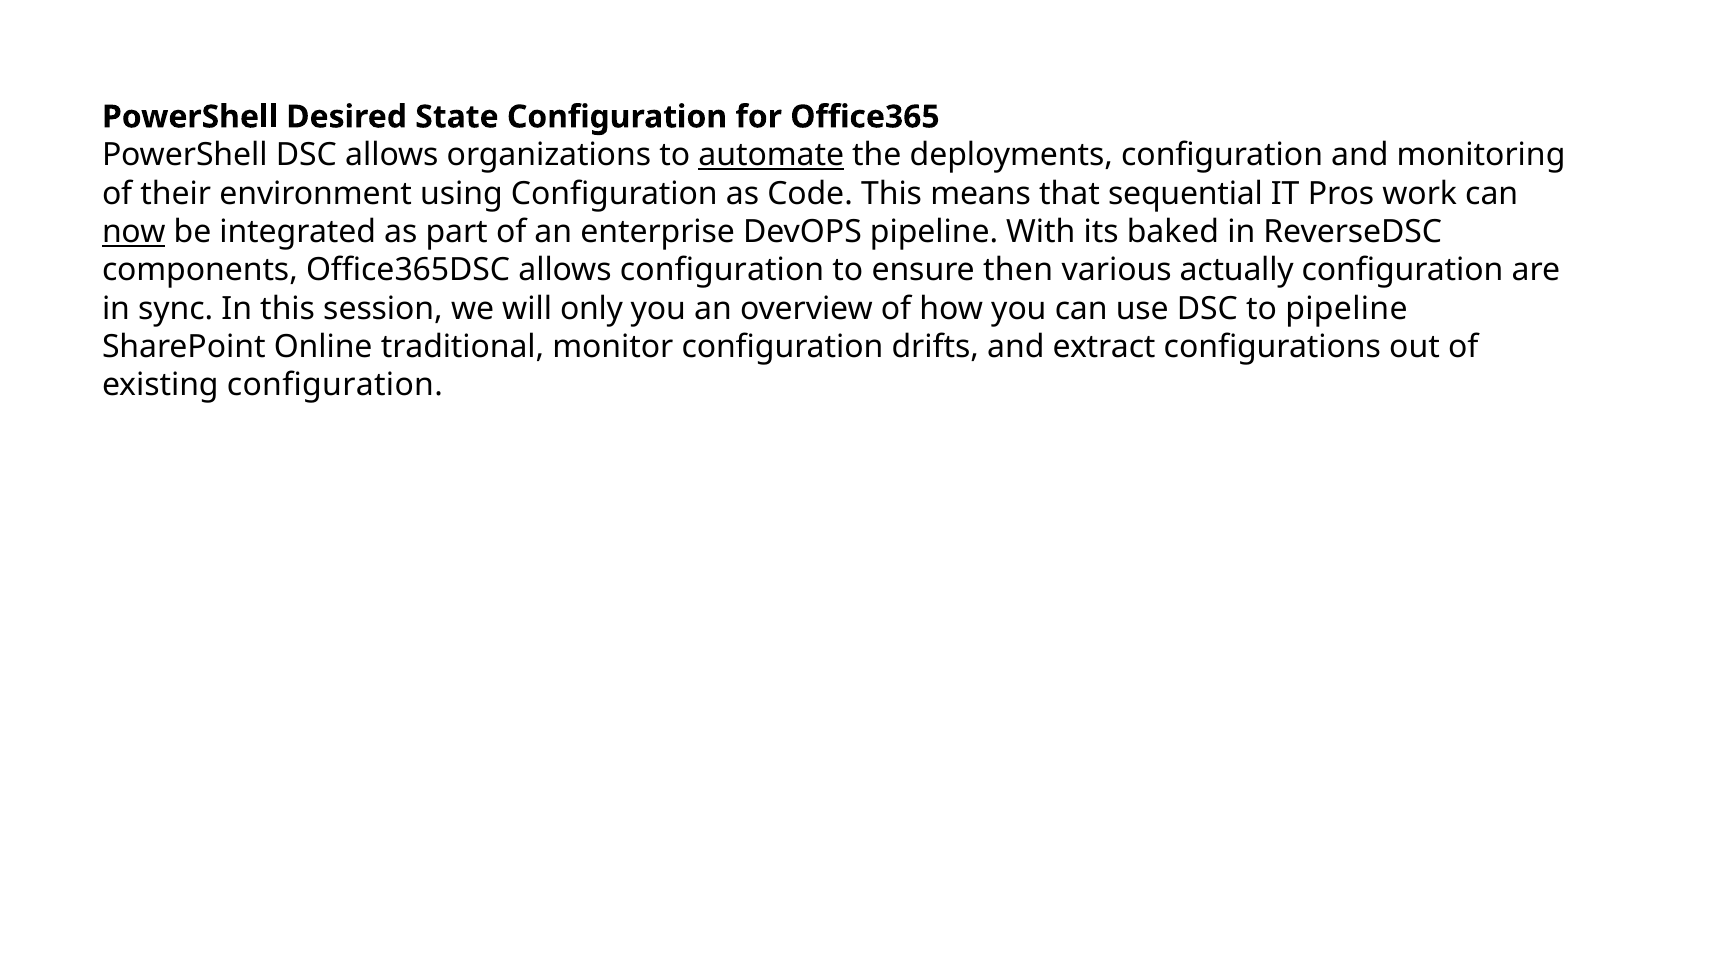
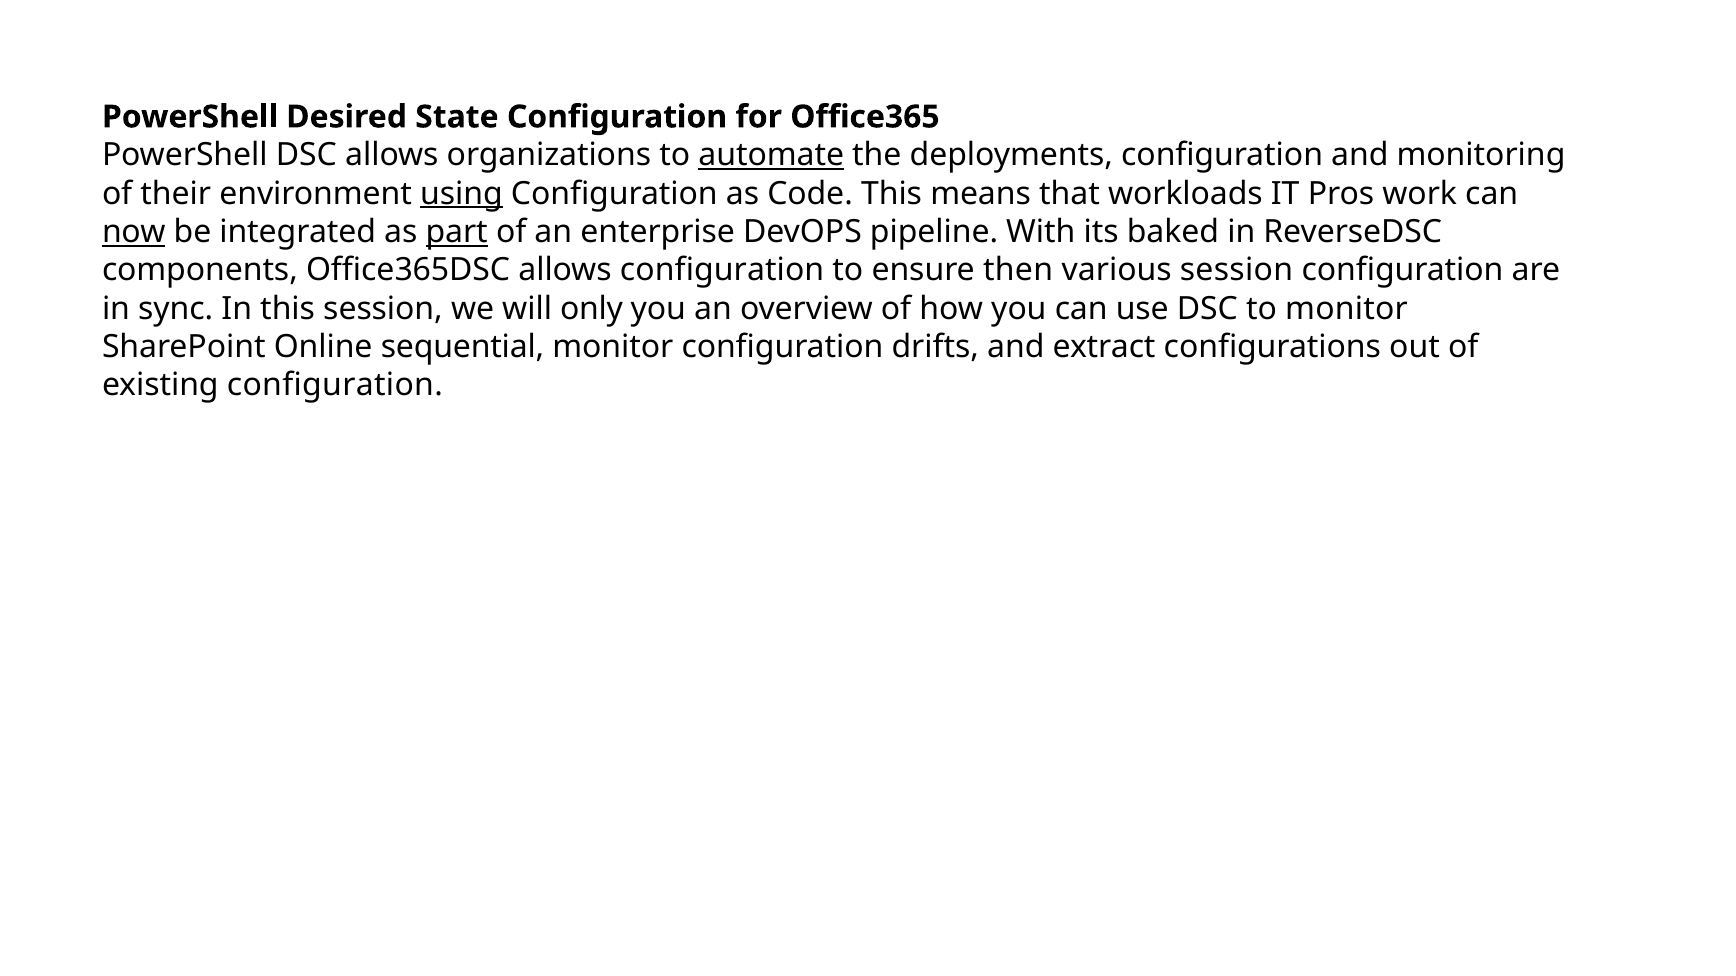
using underline: none -> present
sequential: sequential -> workloads
part underline: none -> present
various actually: actually -> session
to pipeline: pipeline -> monitor
traditional: traditional -> sequential
